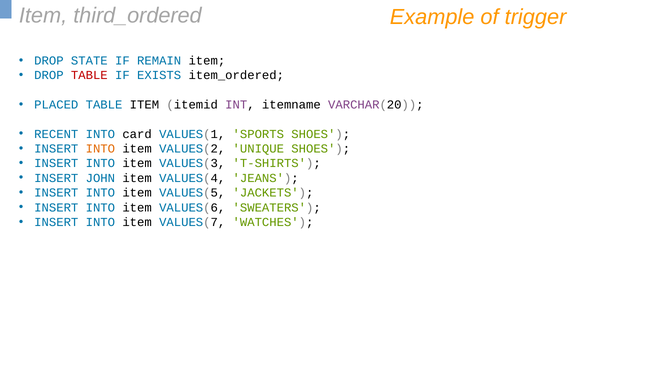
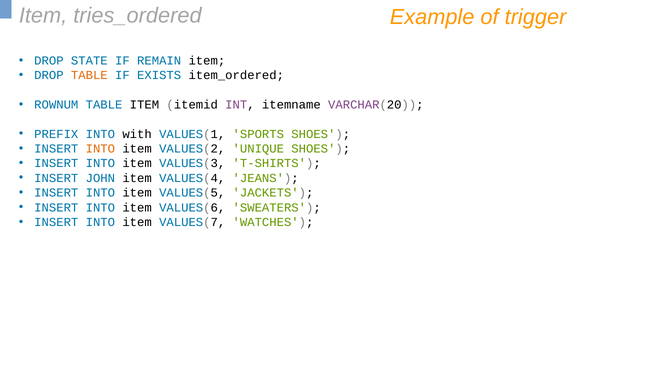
third_ordered: third_ordered -> tries_ordered
TABLE at (89, 75) colour: red -> orange
PLACED: PLACED -> ROWNUM
RECENT: RECENT -> PREFIX
card: card -> with
